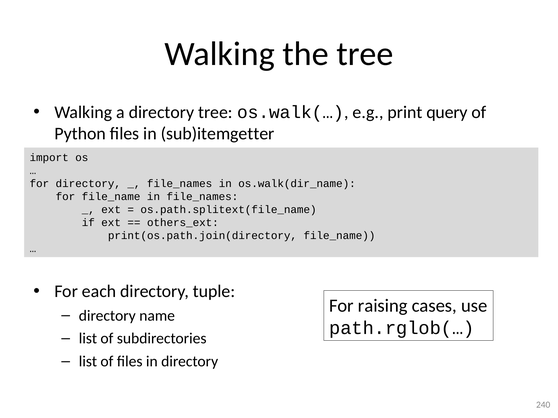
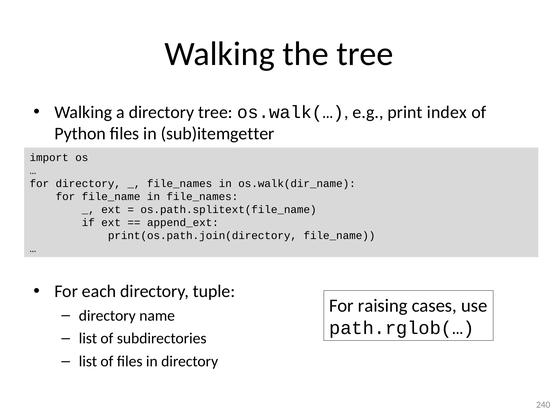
query: query -> index
others_ext: others_ext -> append_ext
